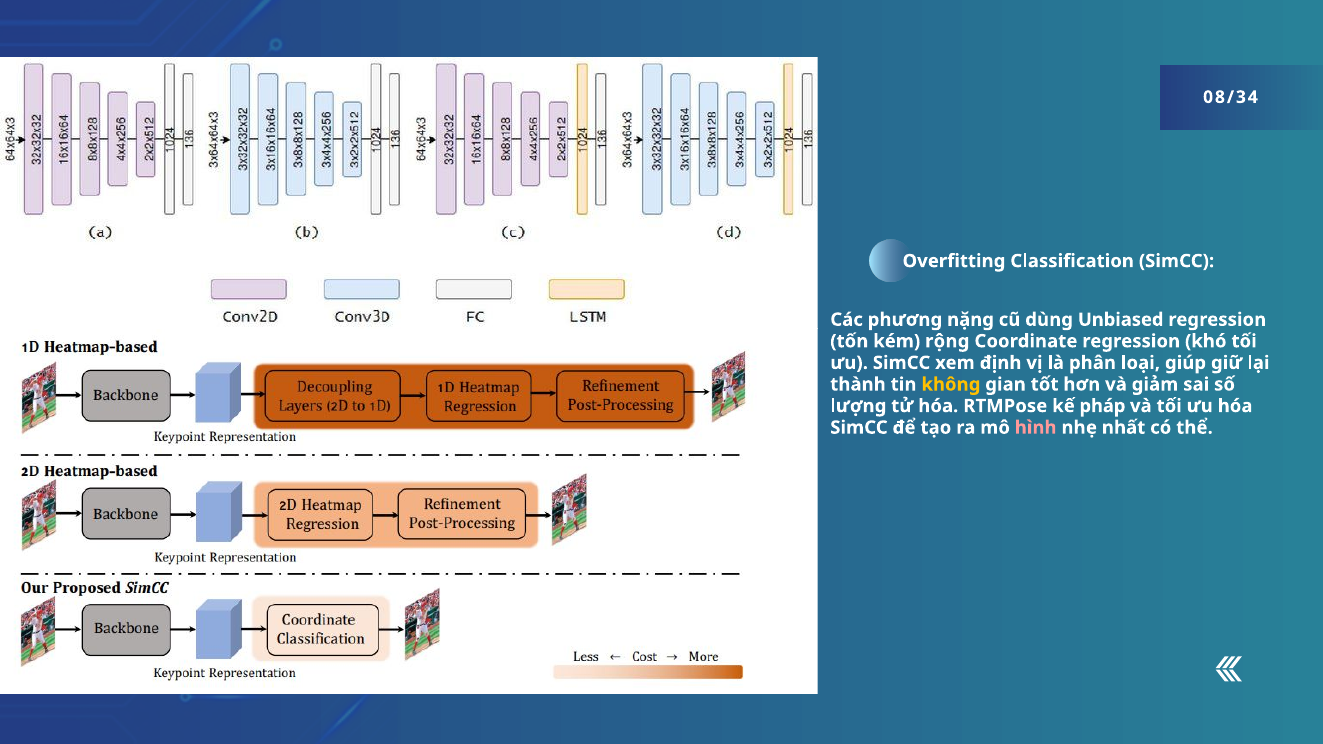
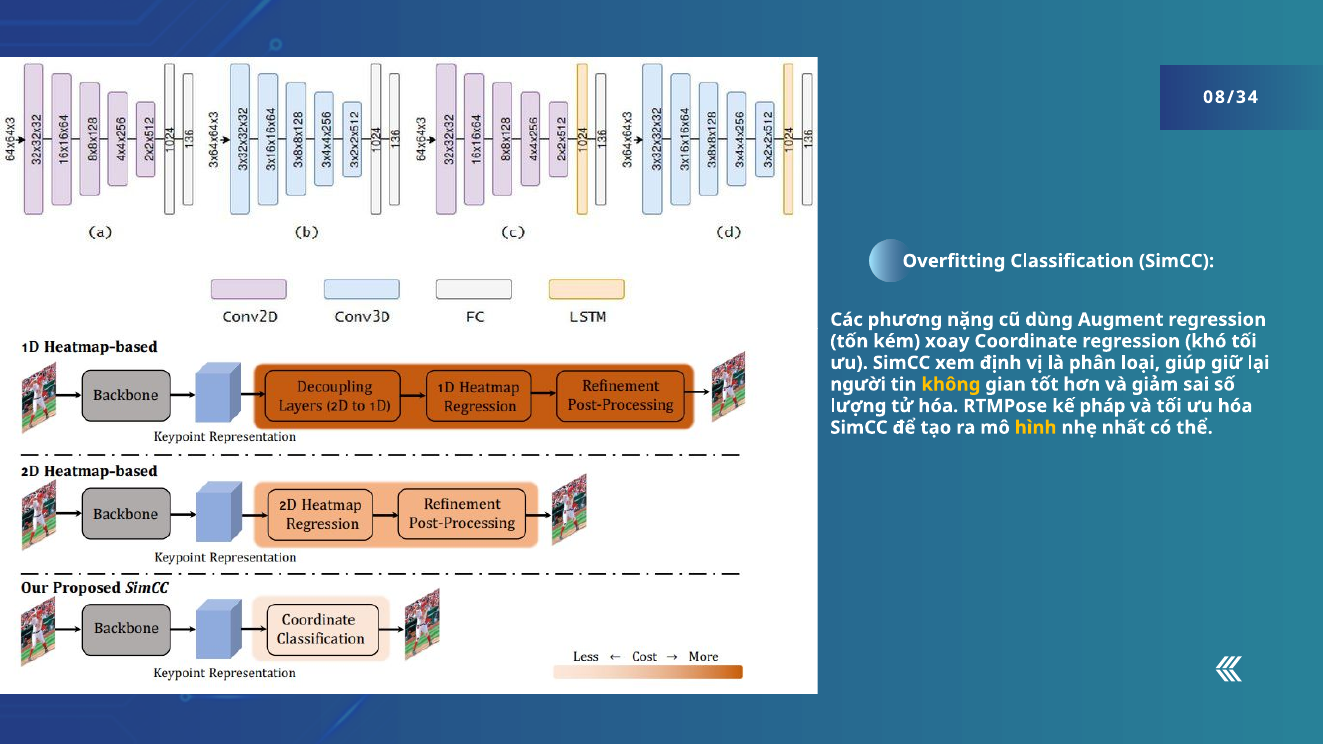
Unbiased: Unbiased -> Augment
rộng: rộng -> xoay
thành: thành -> người
hình colour: pink -> yellow
